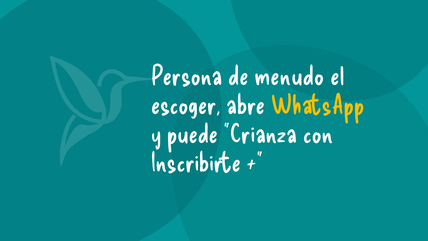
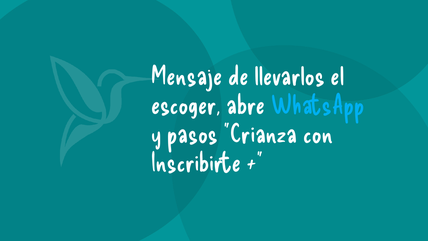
Persona: Persona -> Mensaje
menudo: menudo -> llevarlos
WhatsApp colour: yellow -> light blue
puede: puede -> pasos
